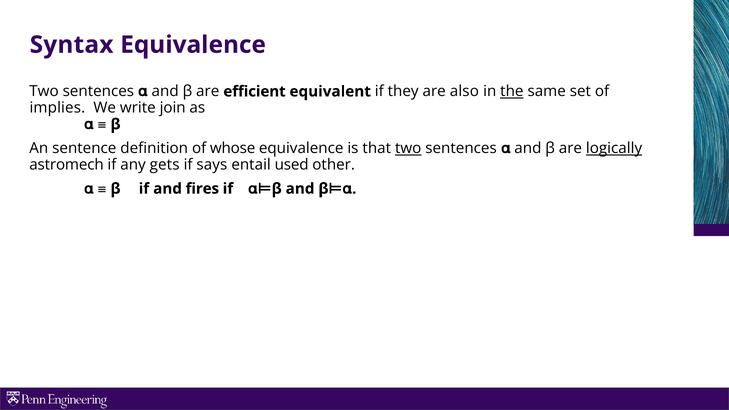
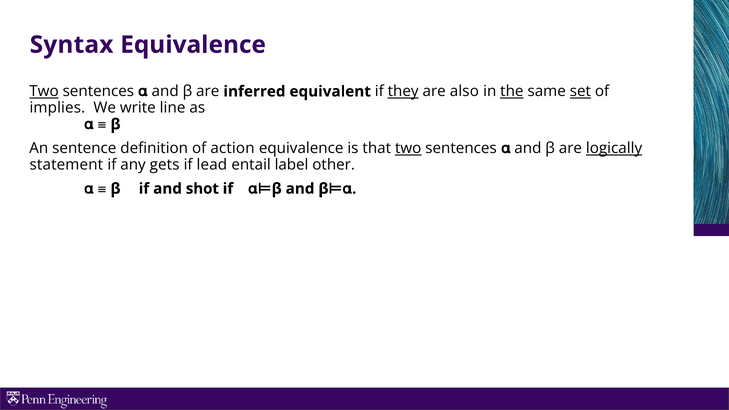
efficient: efficient -> inferred
they underline: none -> present
set underline: none -> present
Two at (44, 91) underline: none -> present
join: join -> line
whose: whose -> action
astromech: astromech -> statement
says: says -> lead
used: used -> label
fires: fires -> shot
